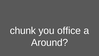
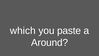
chunk: chunk -> which
office: office -> paste
